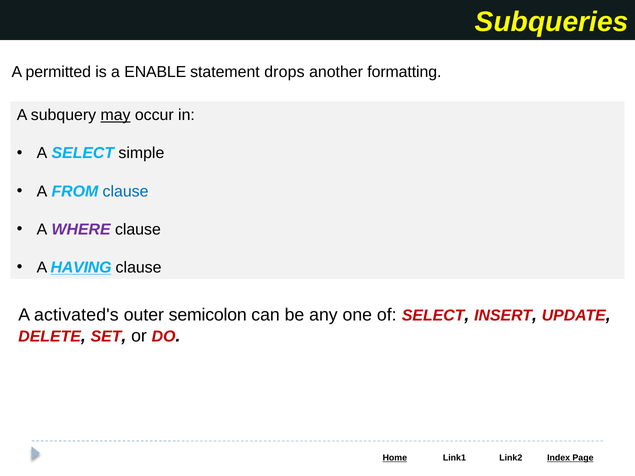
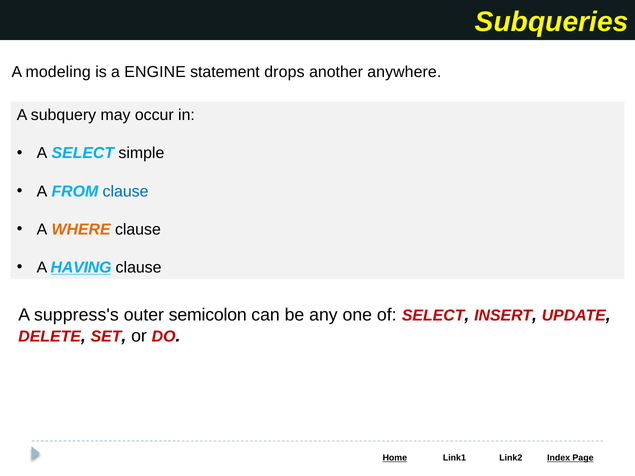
permitted: permitted -> modeling
ENABLE: ENABLE -> ENGINE
formatting: formatting -> anywhere
may underline: present -> none
WHERE colour: purple -> orange
activated's: activated's -> suppress's
